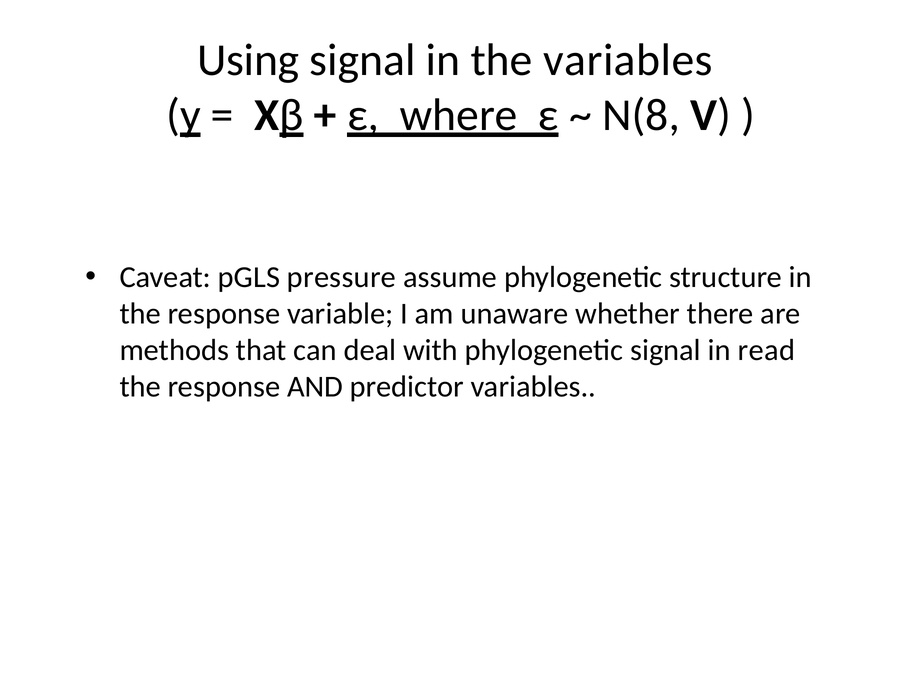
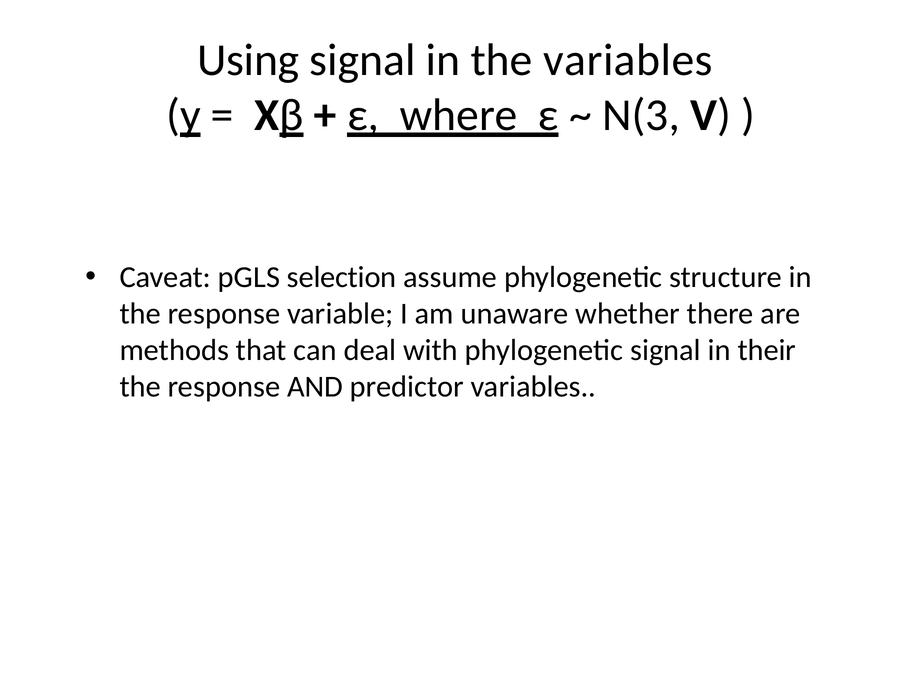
N(8: N(8 -> N(3
pressure: pressure -> selection
read: read -> their
